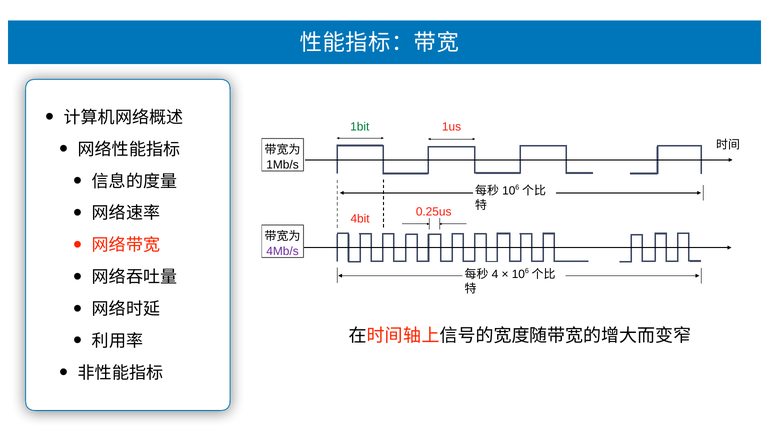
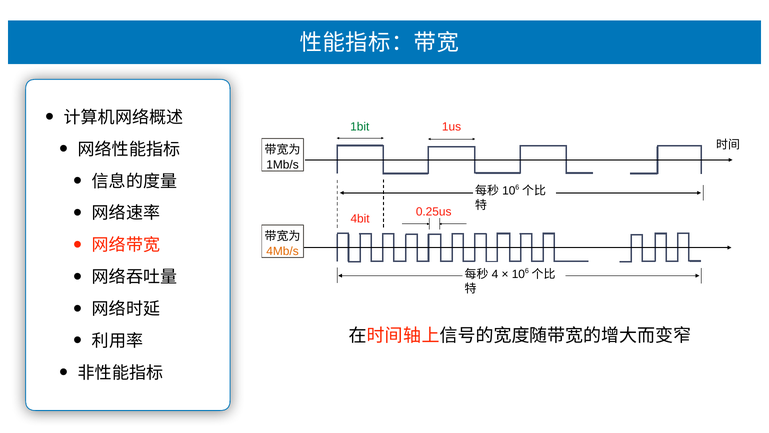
4Mb/s colour: purple -> orange
